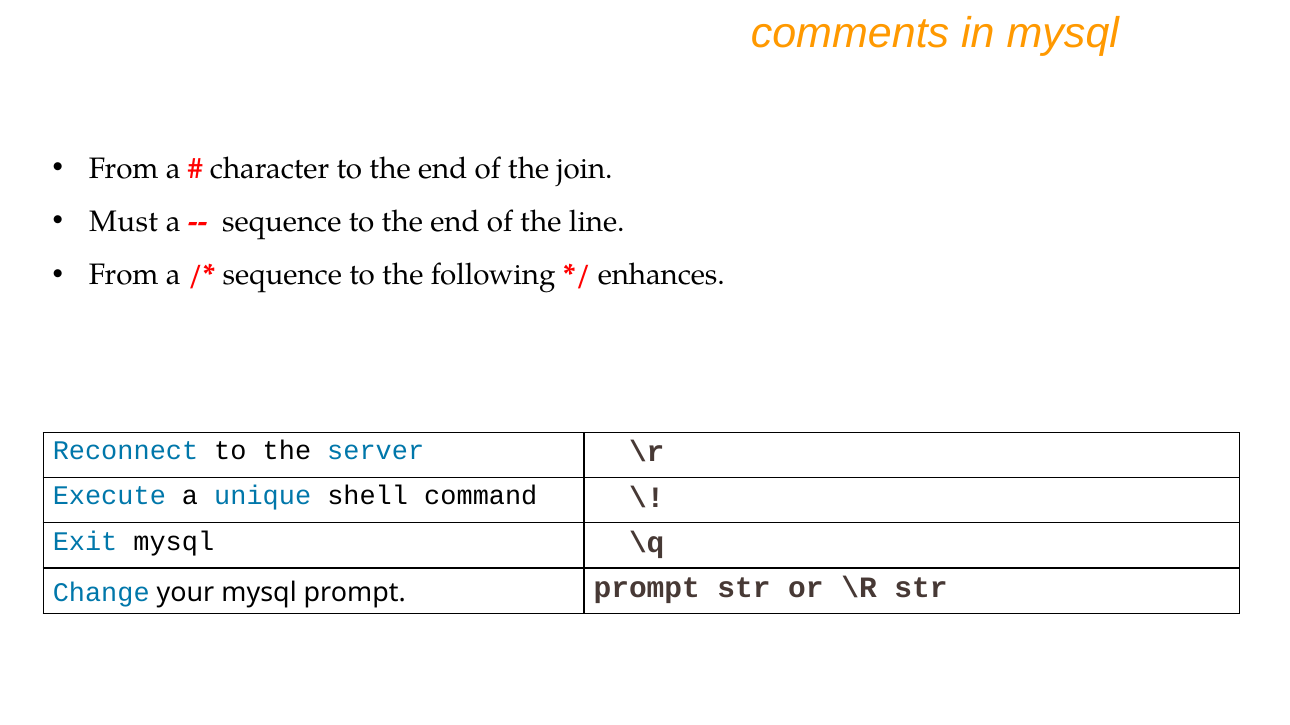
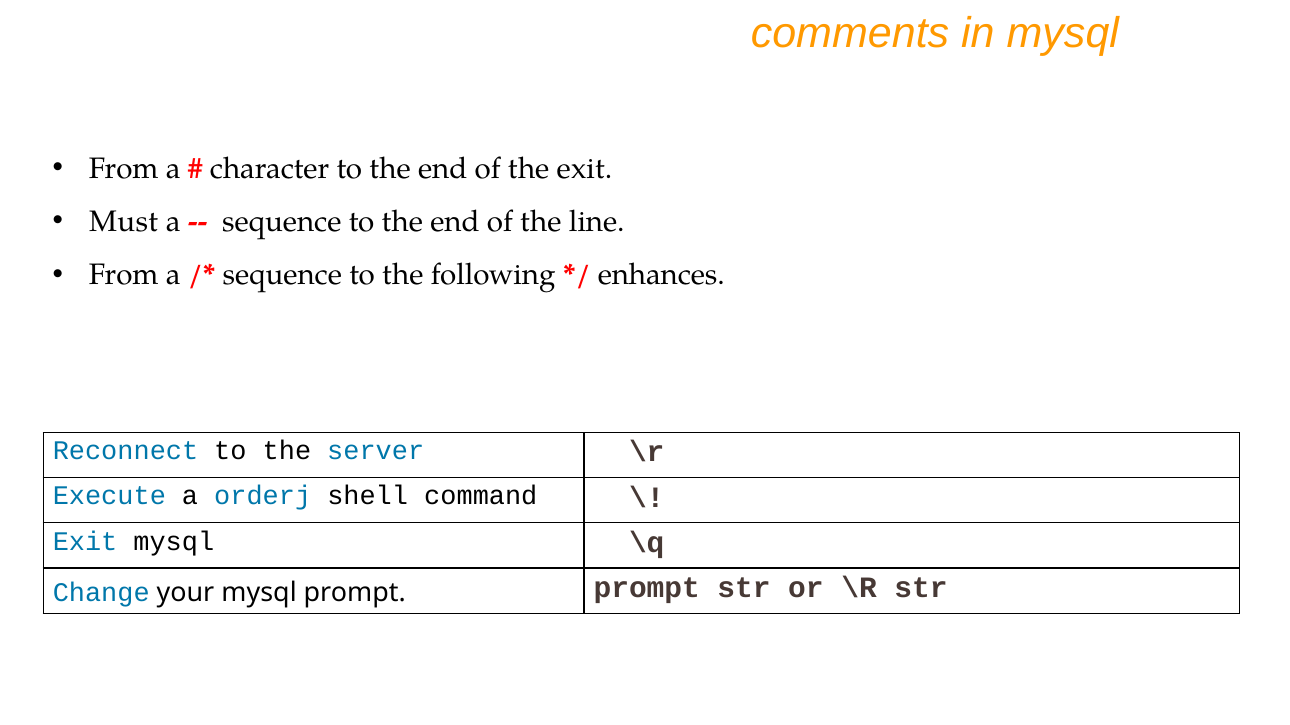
the join: join -> exit
unique: unique -> orderj
